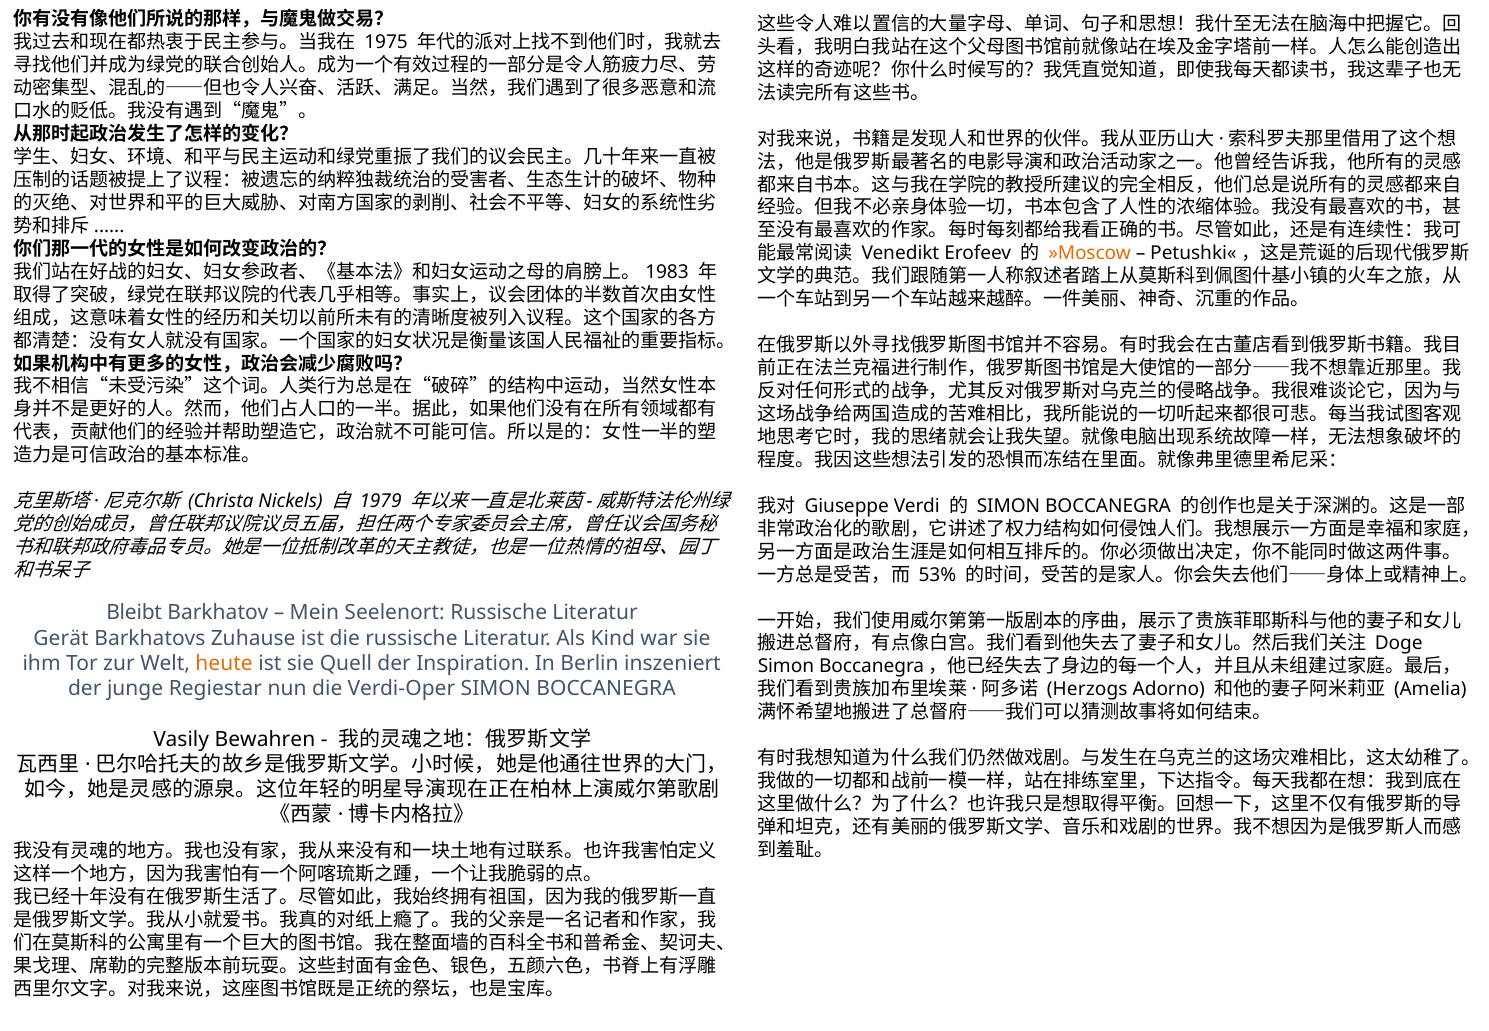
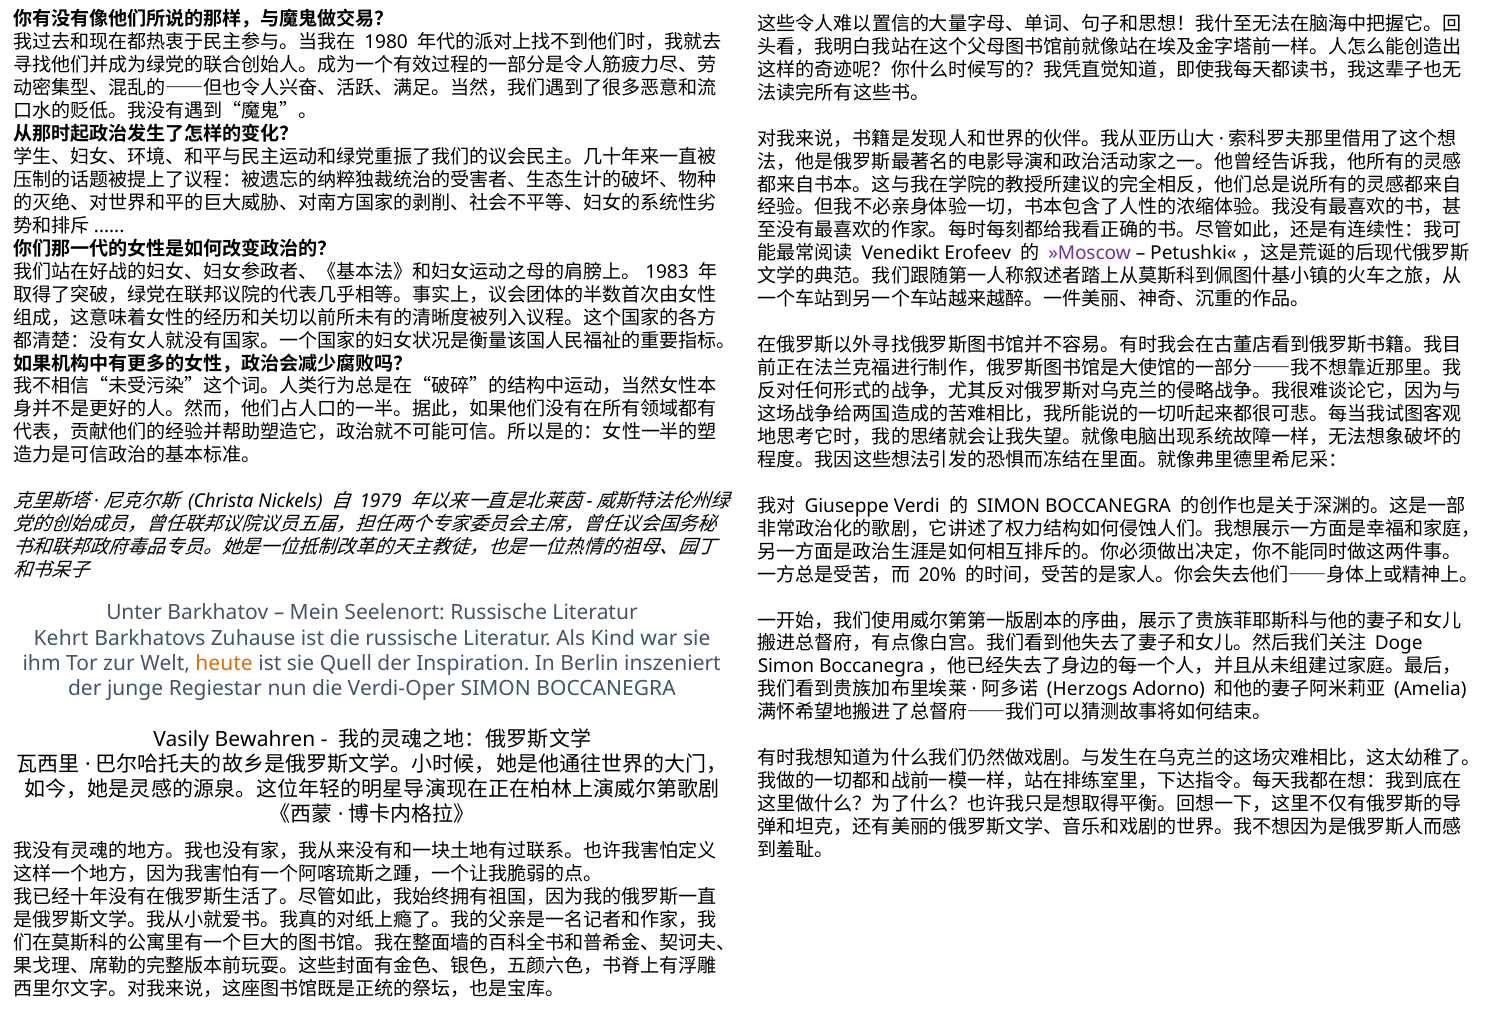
1975: 1975 -> 1980
»Moscow colour: orange -> purple
53%: 53% -> 20%
Bleibt: Bleibt -> Unter
Gerät: Gerät -> Kehrt
